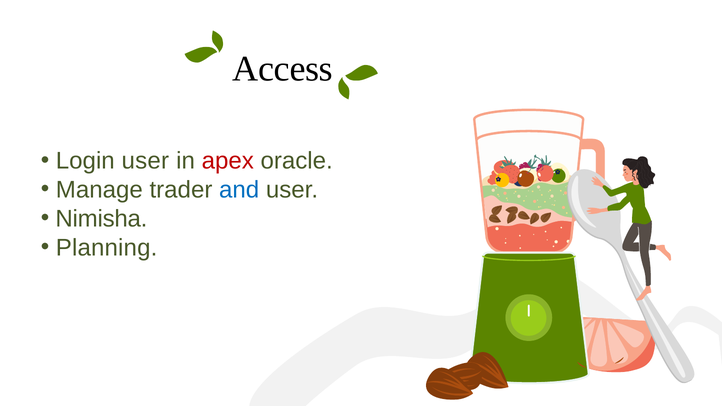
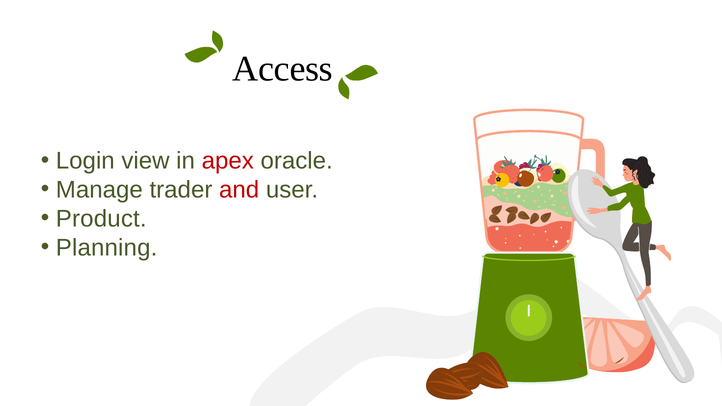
Login user: user -> view
and colour: blue -> red
Nimisha: Nimisha -> Product
